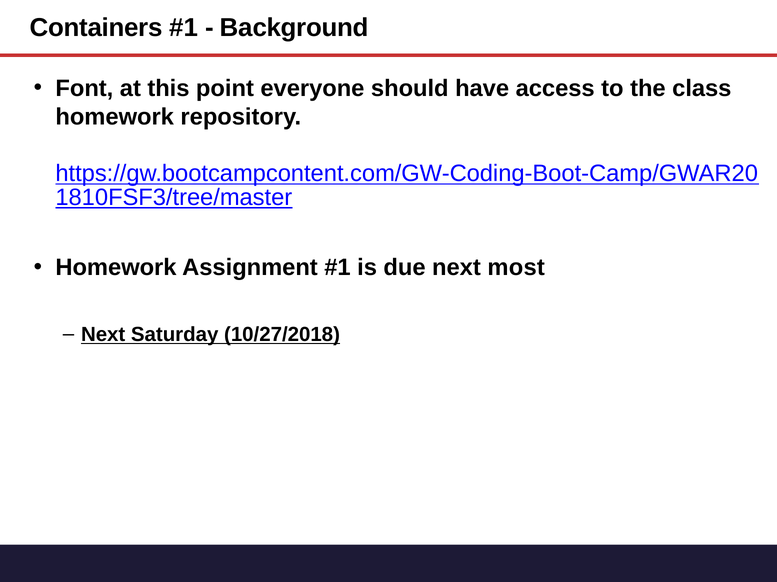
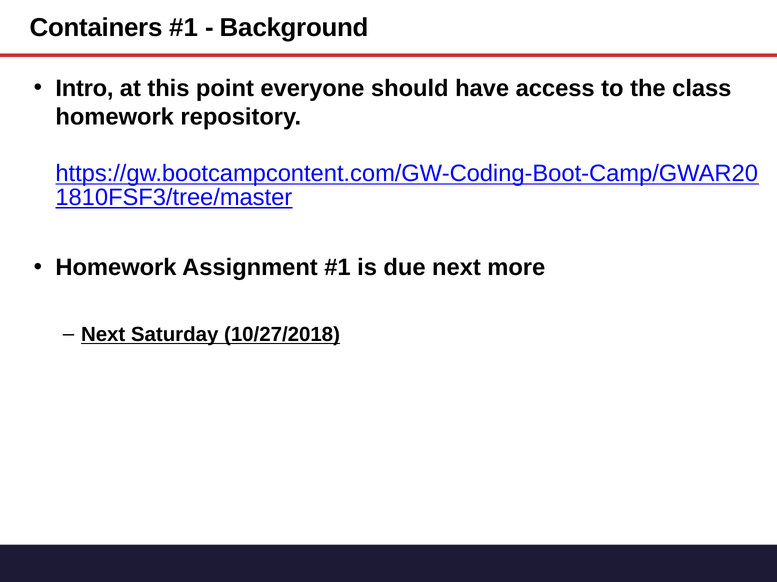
Font: Font -> Intro
most: most -> more
